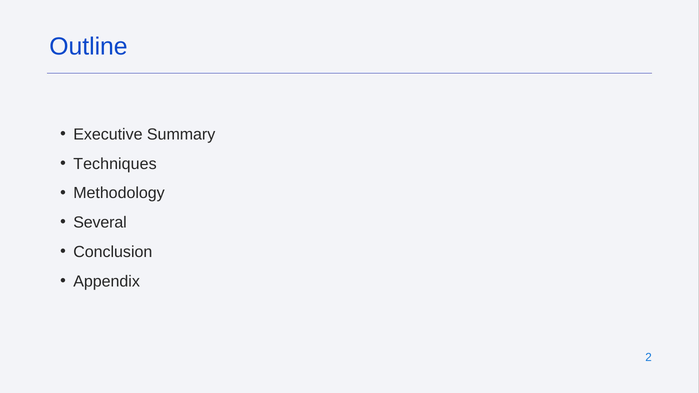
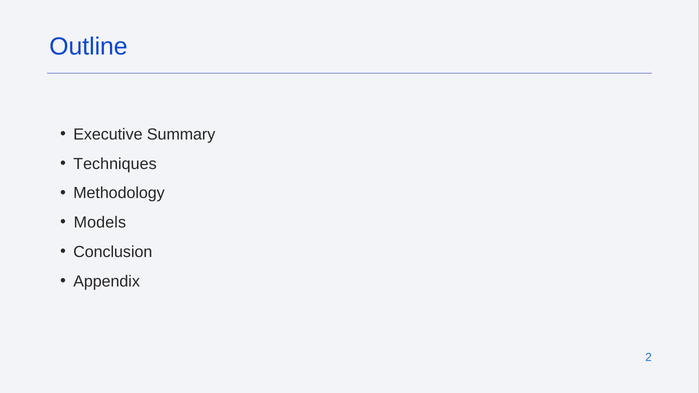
Several: Several -> Models
